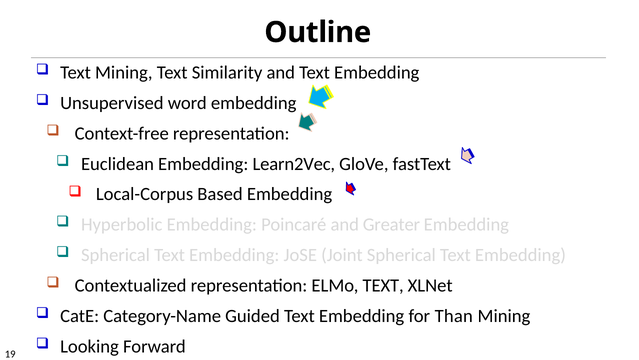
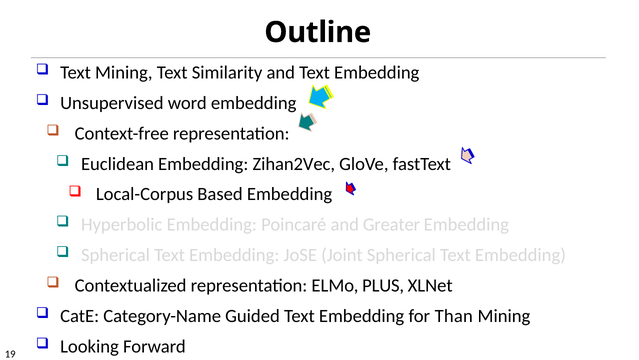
Learn2Vec: Learn2Vec -> Zihan2Vec
ELMo TEXT: TEXT -> PLUS
